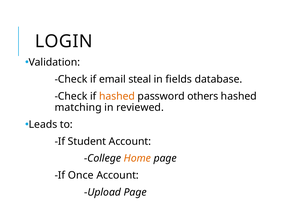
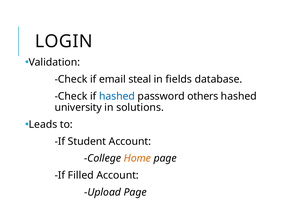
hashed at (117, 96) colour: orange -> blue
matching: matching -> university
reviewed: reviewed -> solutions
Once: Once -> Filled
